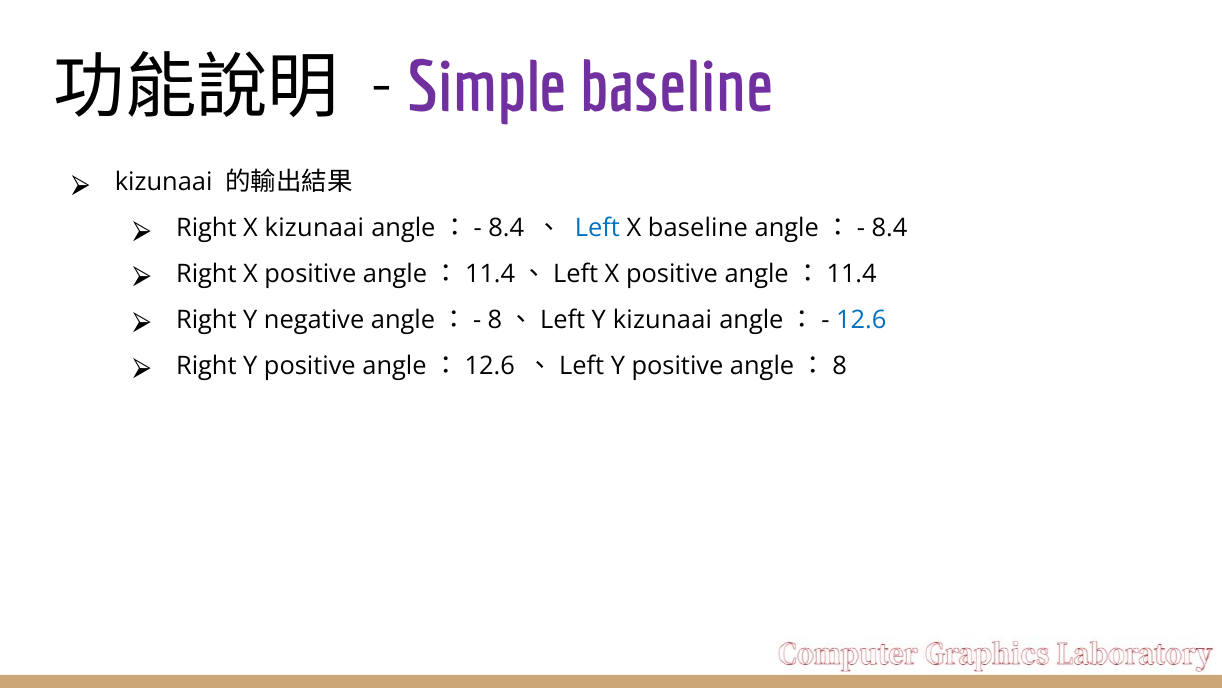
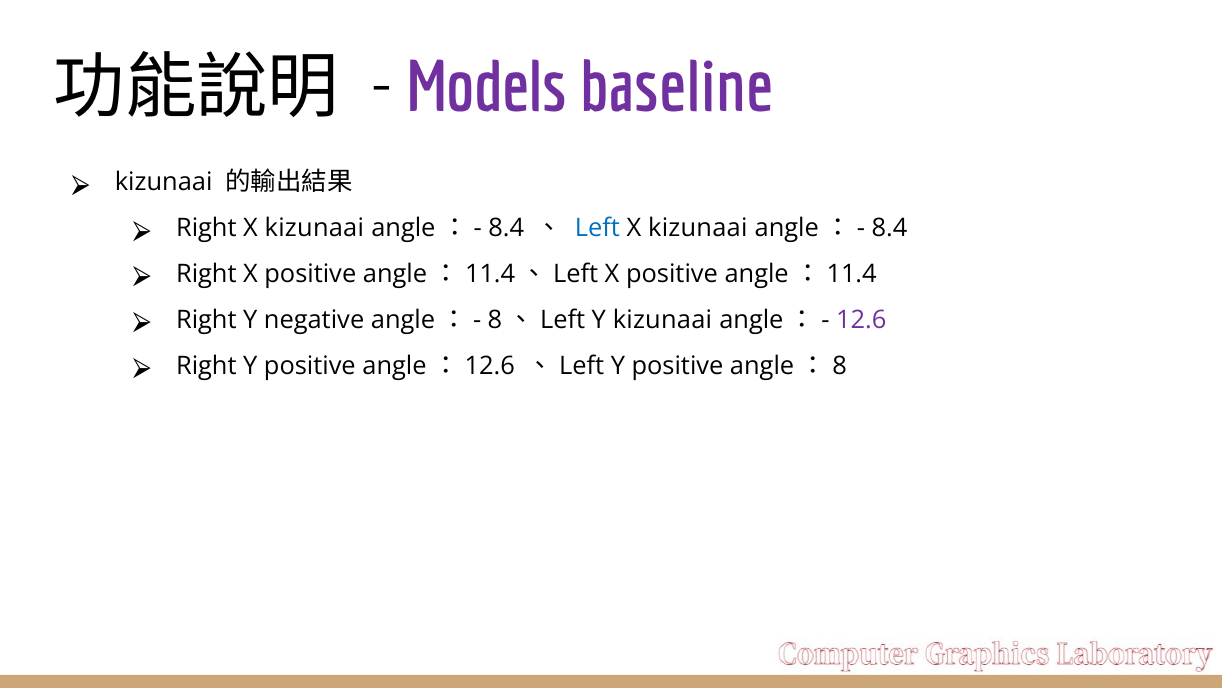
Simple: Simple -> Models
baseline at (698, 228): baseline -> kizunaai
12.6 colour: blue -> purple
